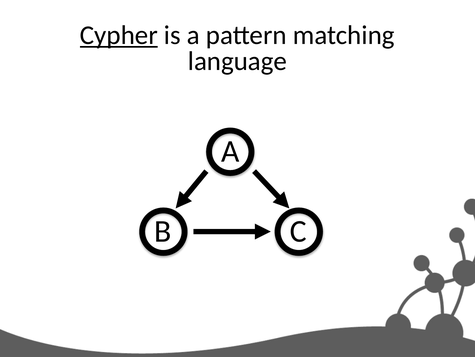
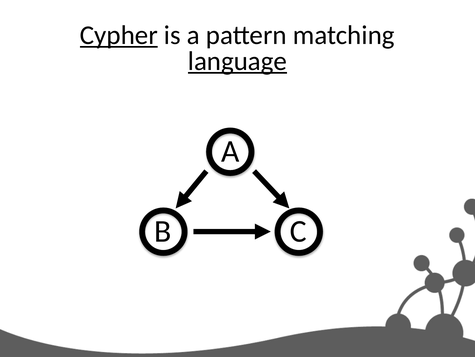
language underline: none -> present
